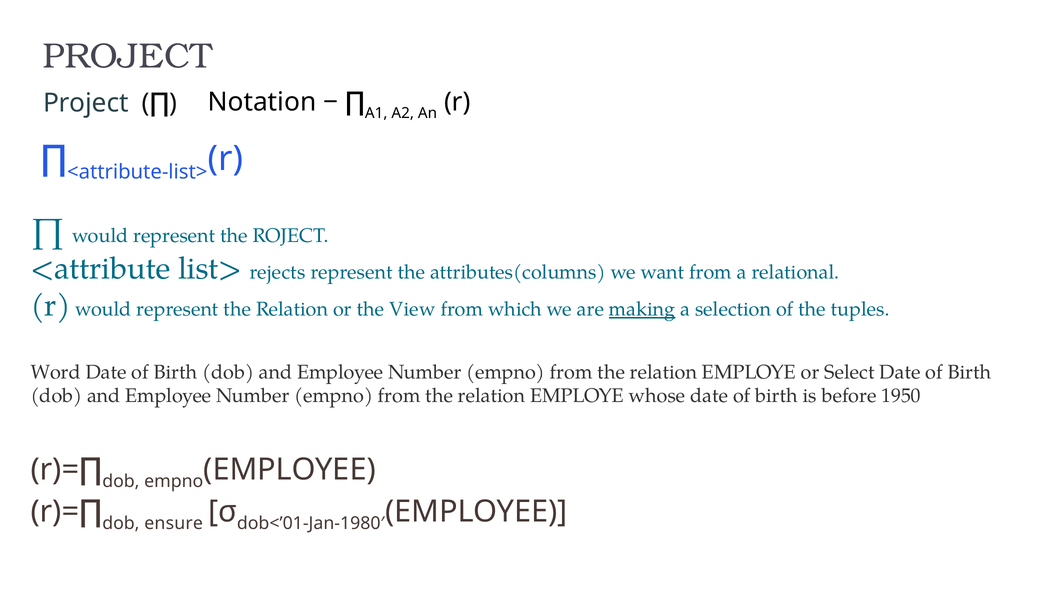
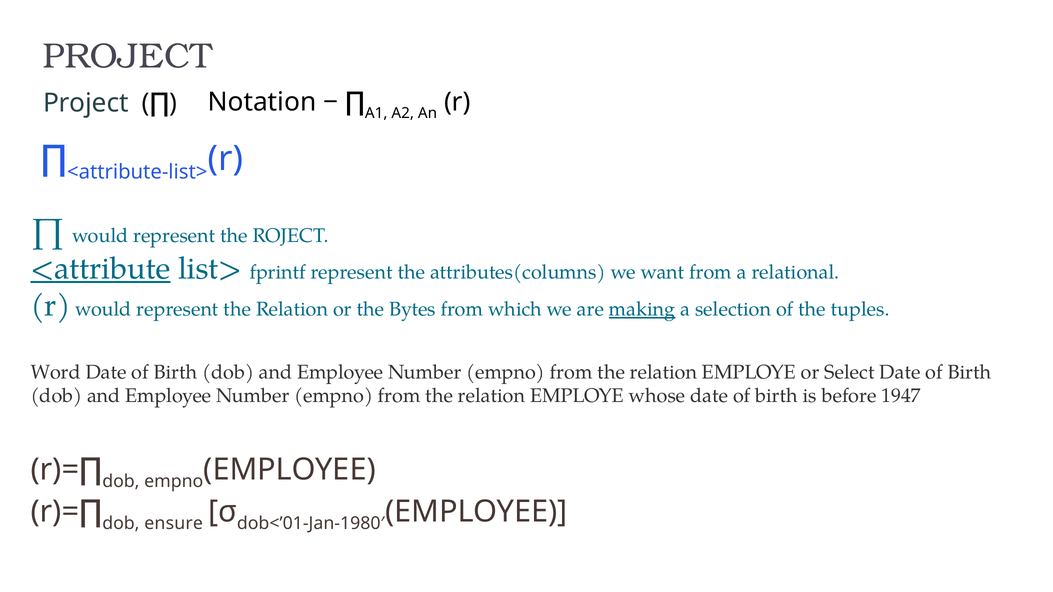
<attribute underline: none -> present
rejects: rejects -> fprintf
View: View -> Bytes
1950: 1950 -> 1947
